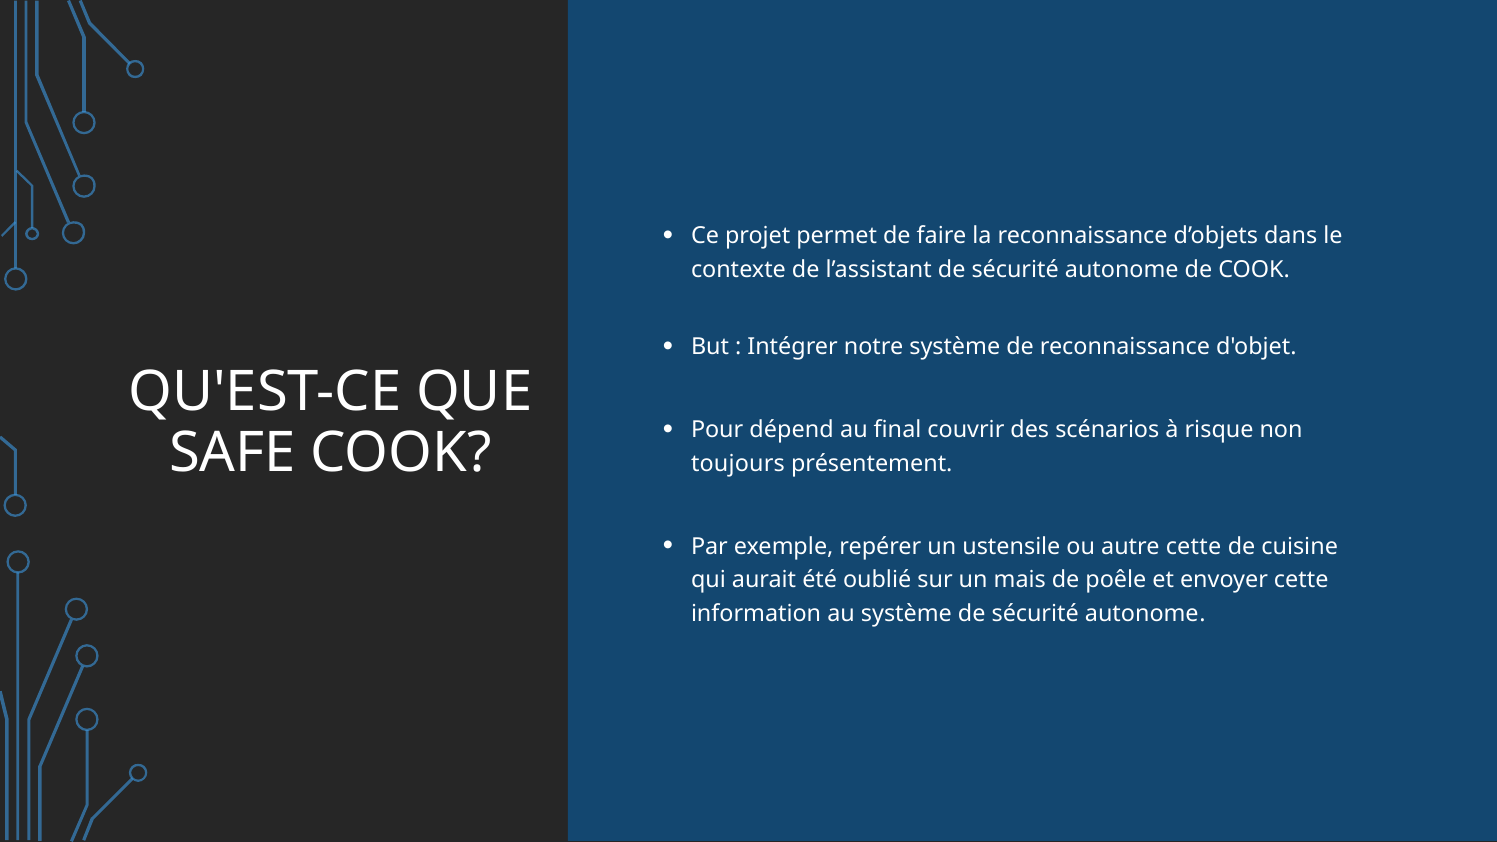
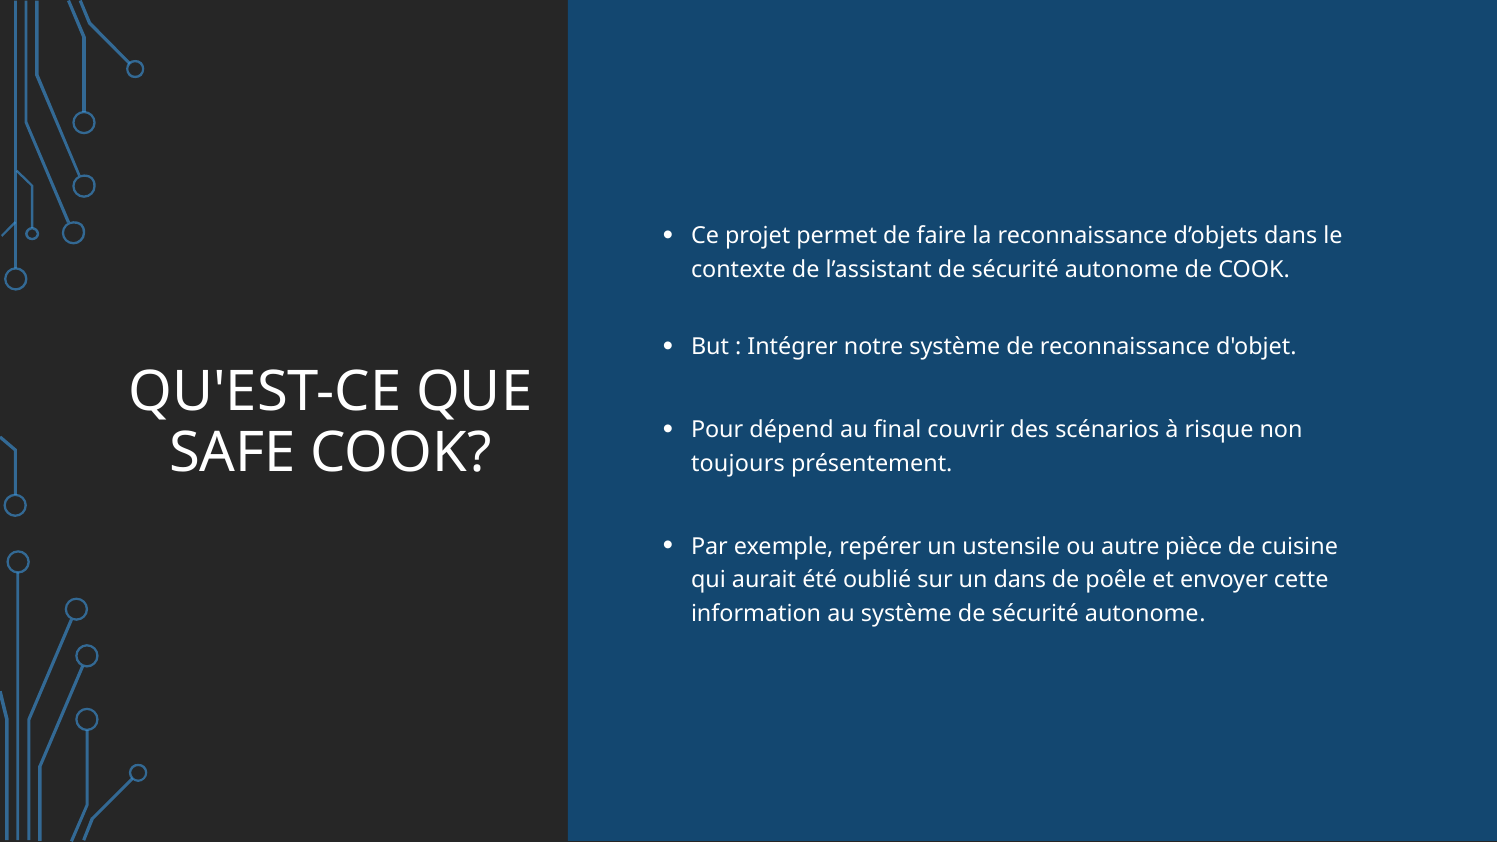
autre cette: cette -> pièce
un mais: mais -> dans
